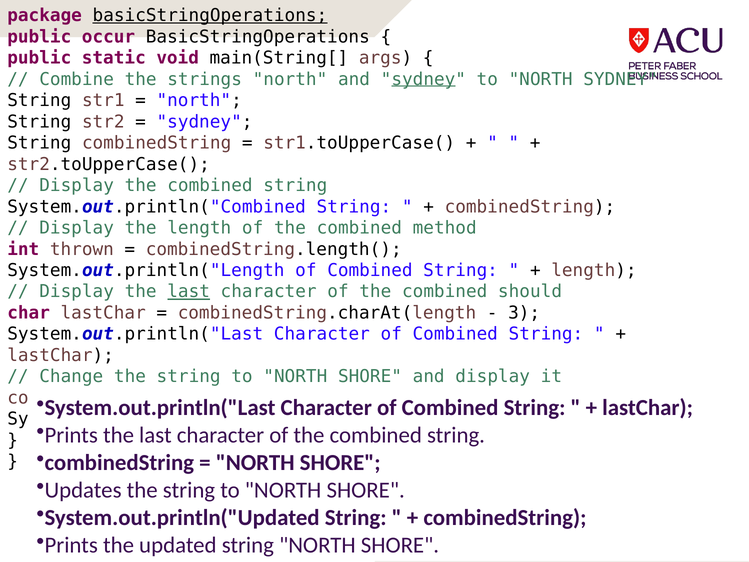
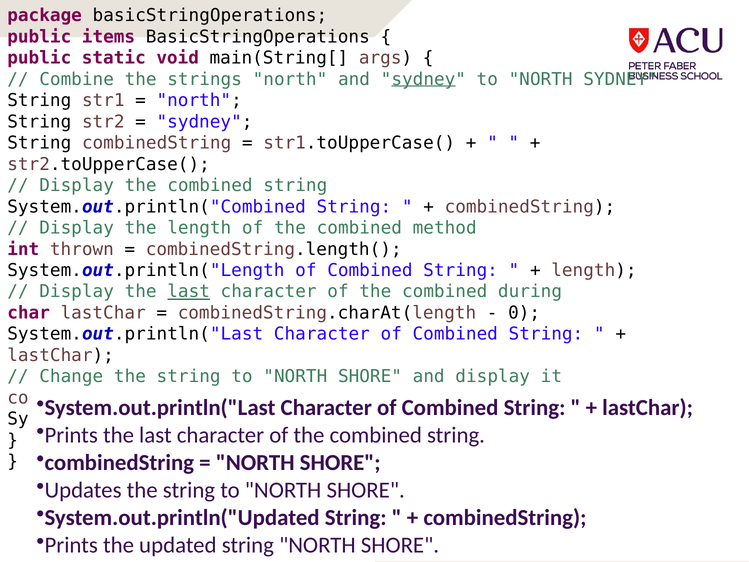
basicStringOperations at (210, 16) underline: present -> none
occur: occur -> items
should: should -> during
3: 3 -> 0
